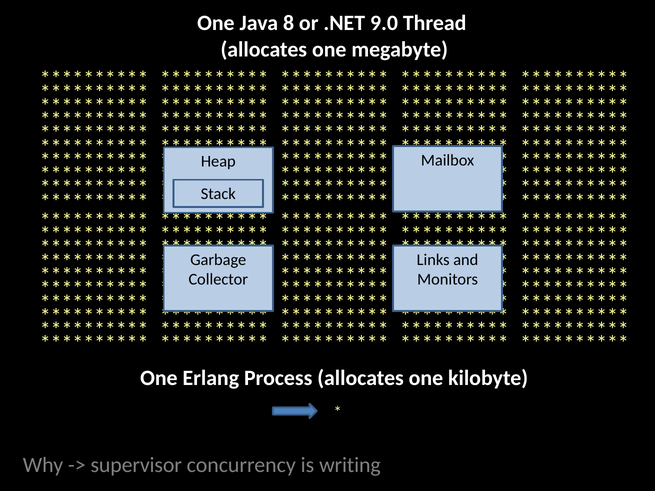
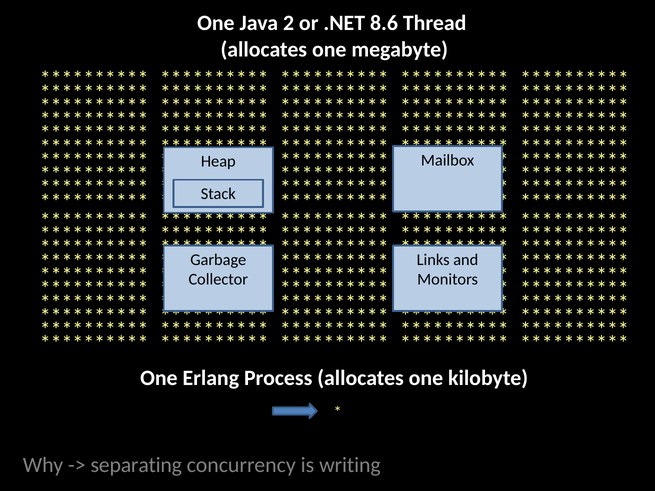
8: 8 -> 2
9.0: 9.0 -> 8.6
supervisor: supervisor -> separating
